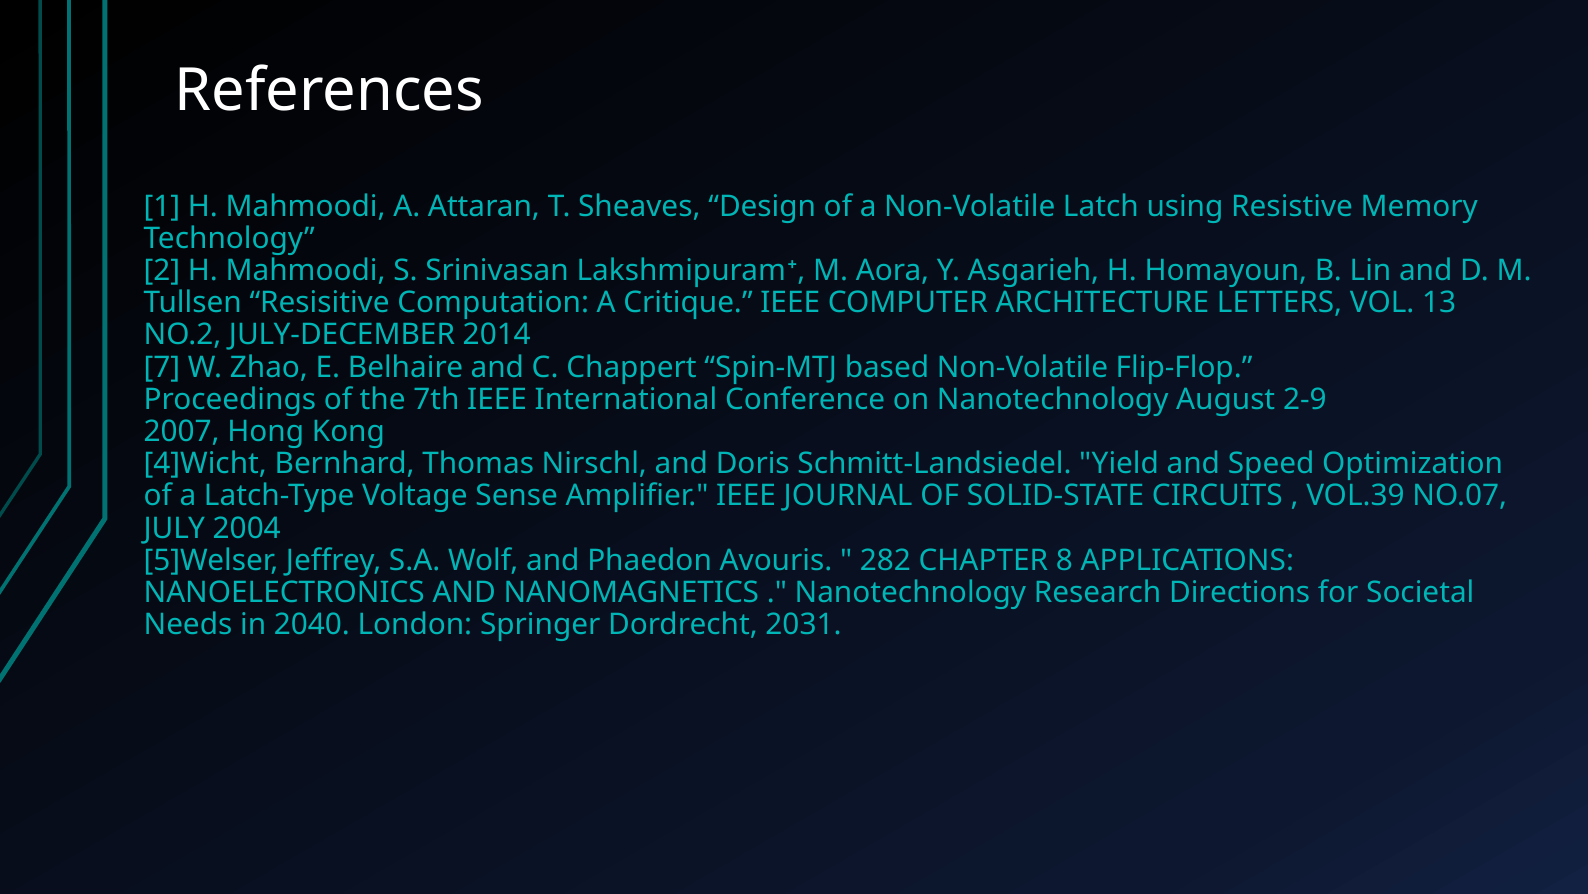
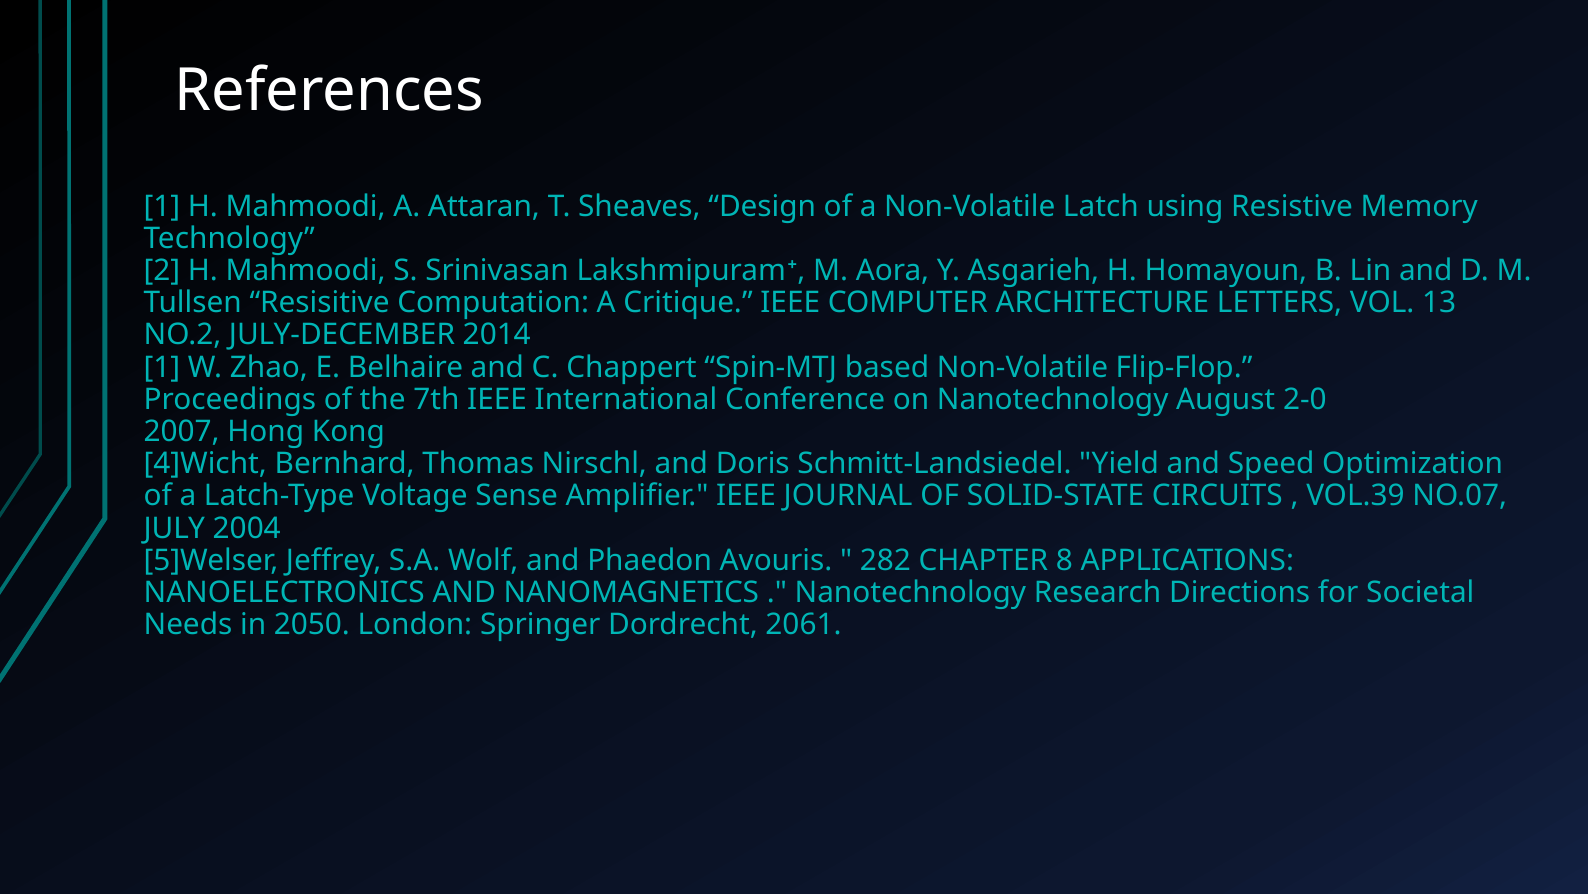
7 at (162, 367): 7 -> 1
2-9: 2-9 -> 2-0
2040: 2040 -> 2050
2031: 2031 -> 2061
